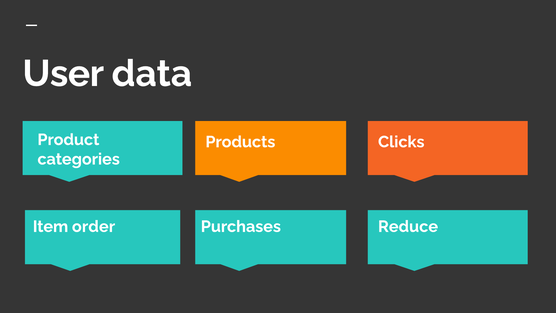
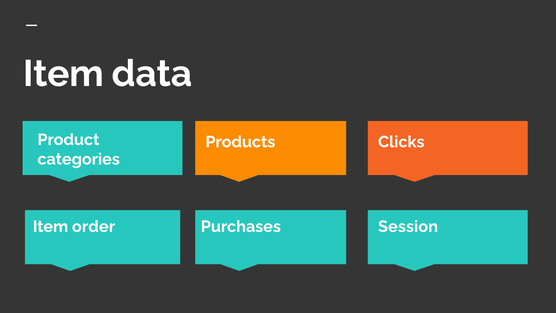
User at (63, 74): User -> Item
Reduce: Reduce -> Session
